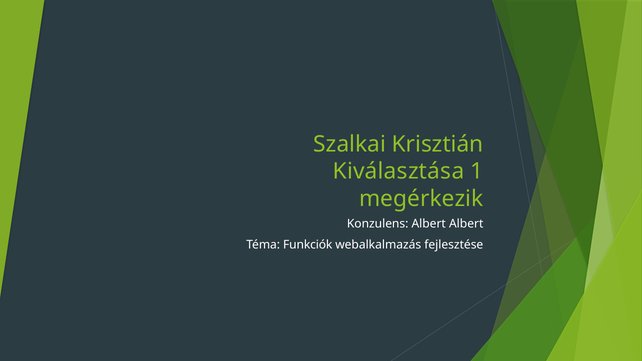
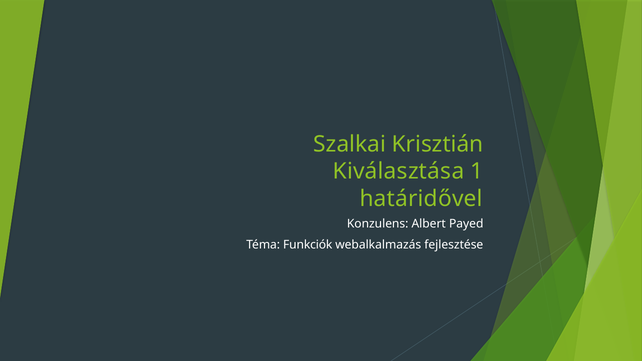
megérkezik: megérkezik -> határidővel
Albert Albert: Albert -> Payed
